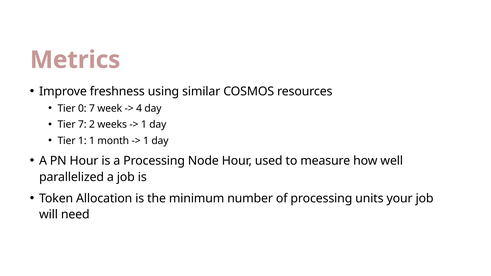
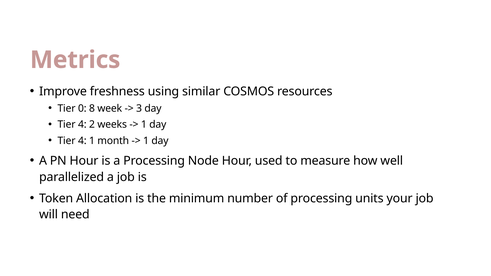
0 7: 7 -> 8
4: 4 -> 3
7 at (82, 125): 7 -> 4
1 at (82, 141): 1 -> 4
